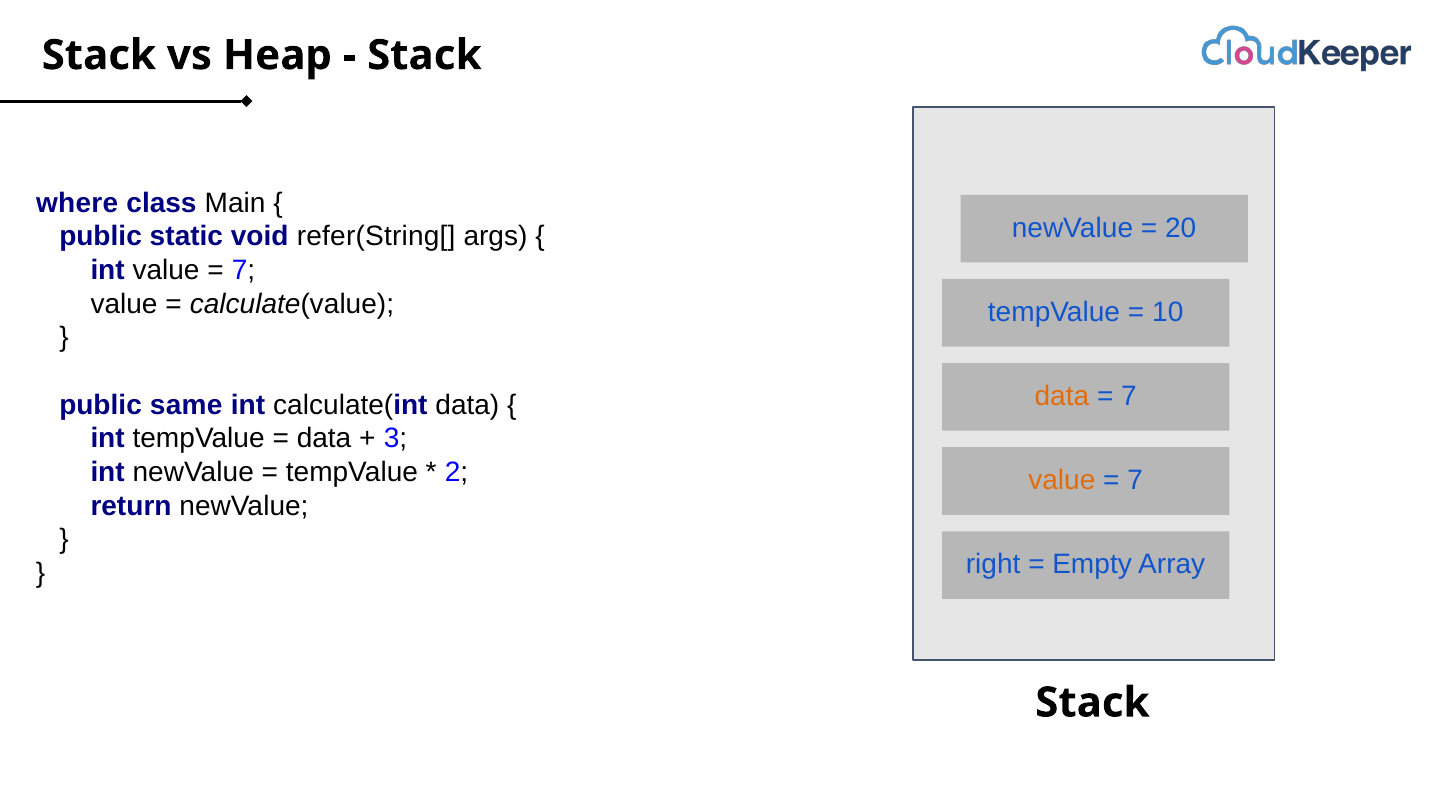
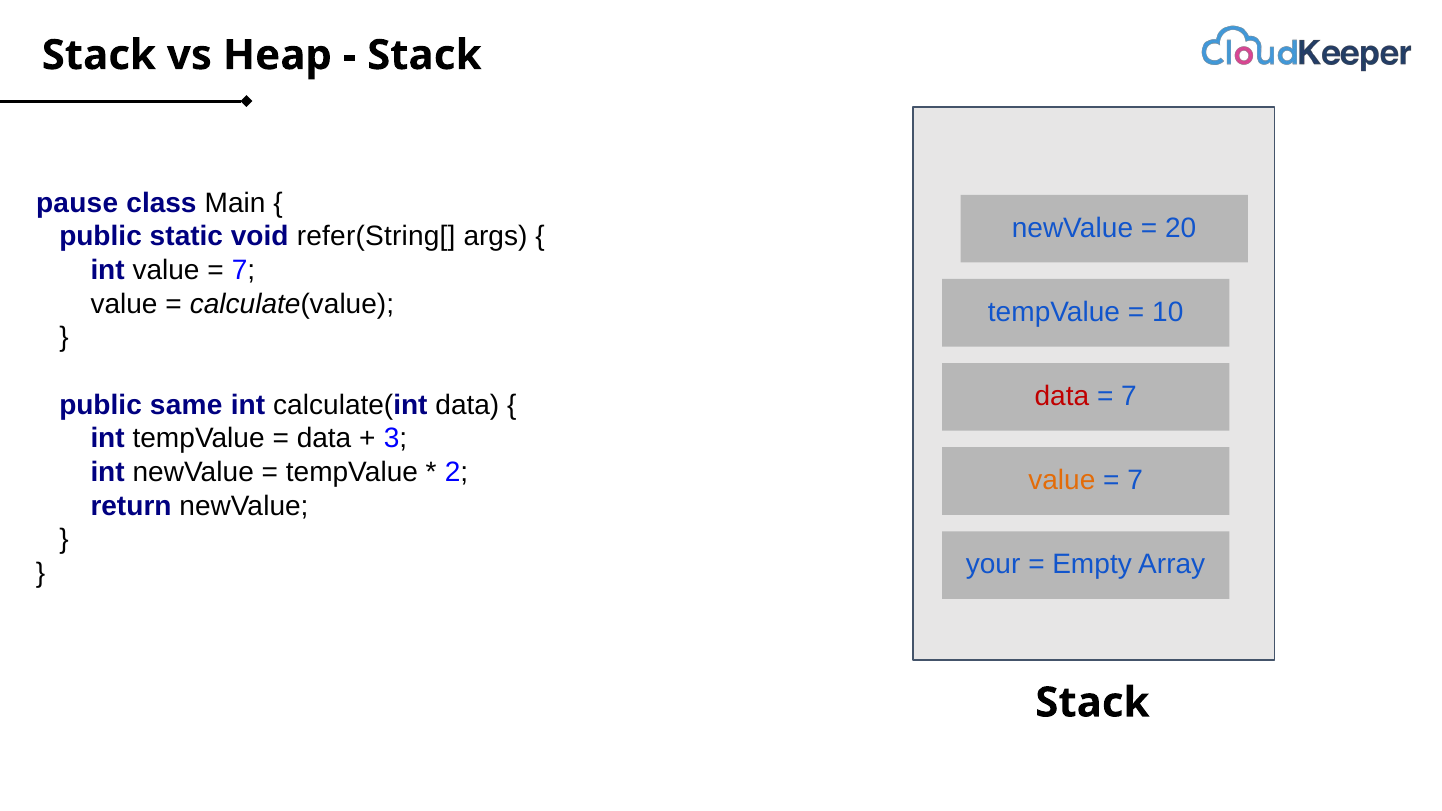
where: where -> pause
data at (1062, 396) colour: orange -> red
right: right -> your
